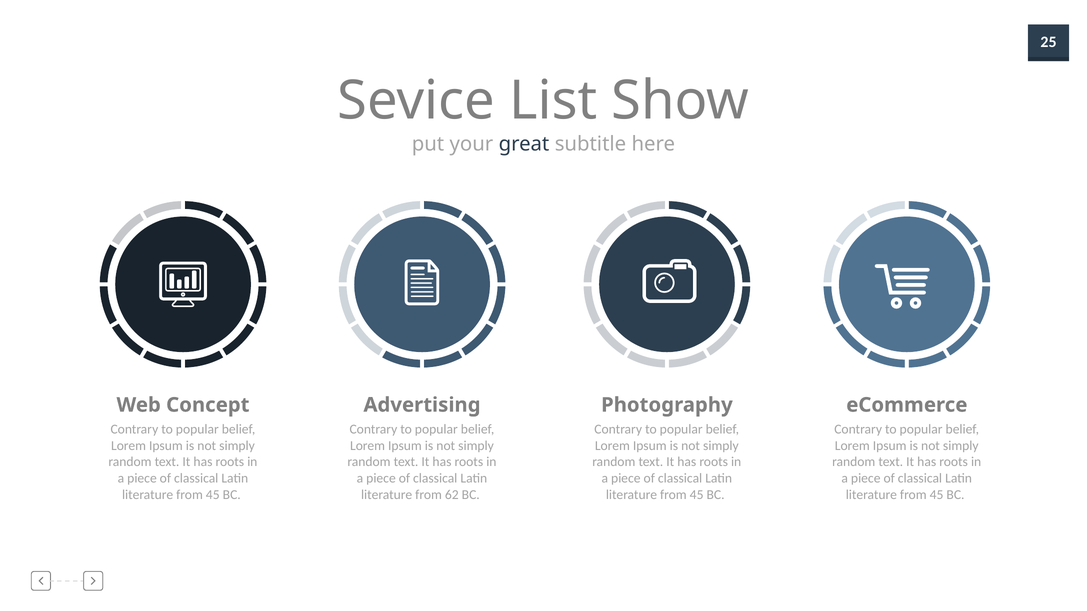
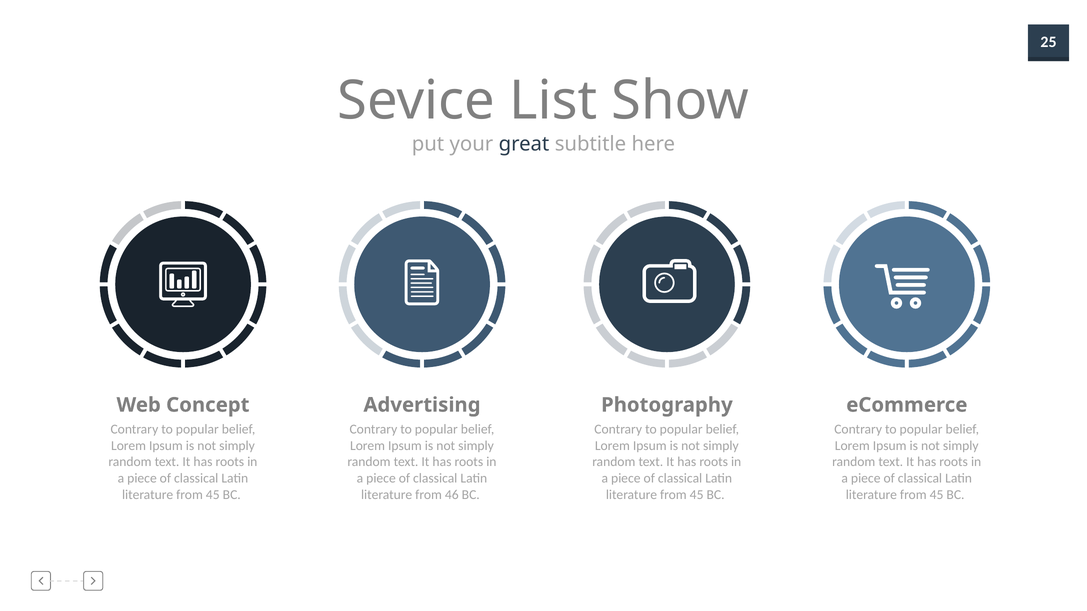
62: 62 -> 46
